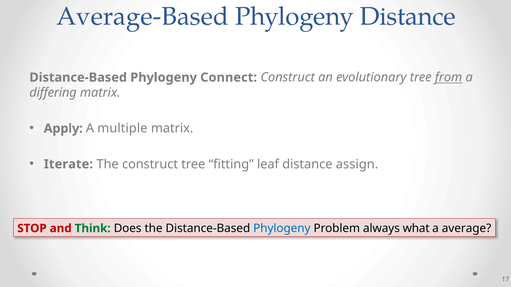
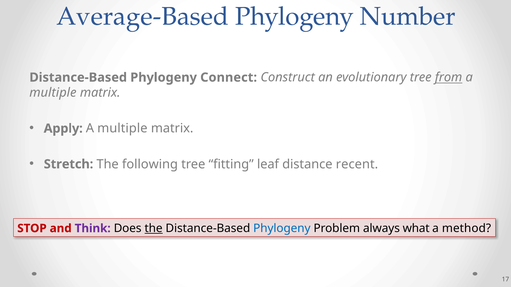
Phylogeny Distance: Distance -> Number
differing at (53, 93): differing -> multiple
Iterate: Iterate -> Stretch
The construct: construct -> following
assign: assign -> recent
Think colour: green -> purple
the at (154, 229) underline: none -> present
average: average -> method
